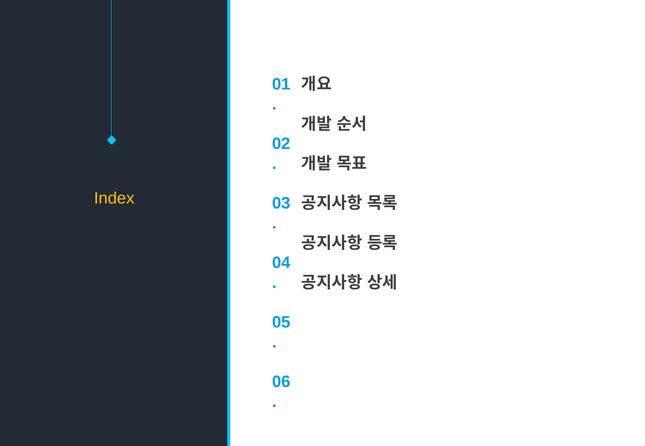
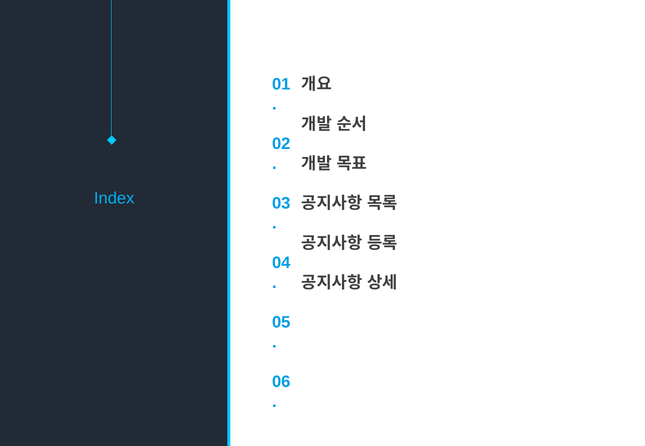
Index colour: yellow -> light blue
